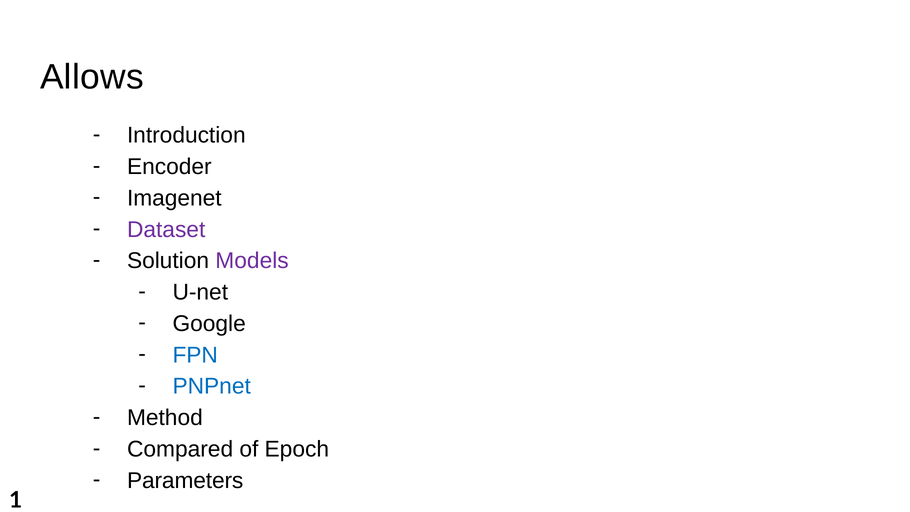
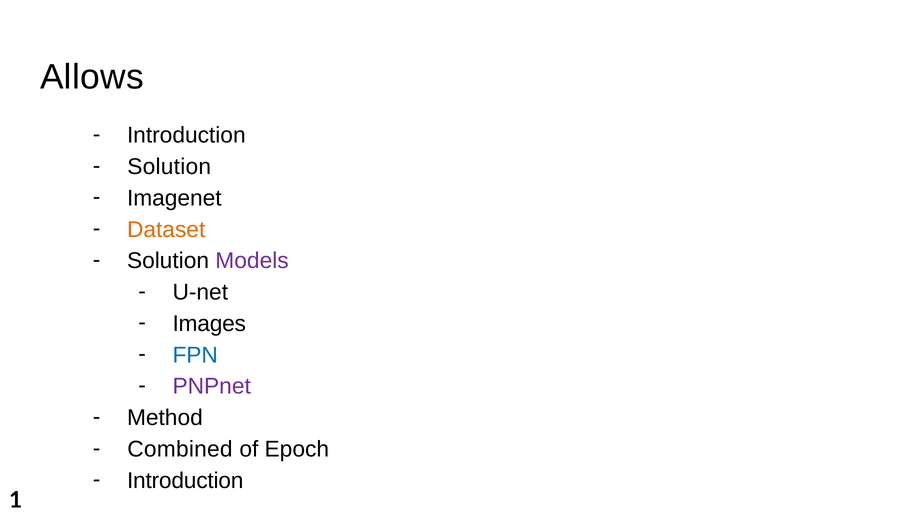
Encoder at (169, 167): Encoder -> Solution
Dataset colour: purple -> orange
Google: Google -> Images
PNPnet colour: blue -> purple
Compared: Compared -> Combined
Parameters at (185, 481): Parameters -> Introduction
